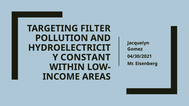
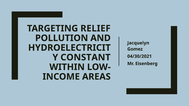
FILTER: FILTER -> RELIEF
